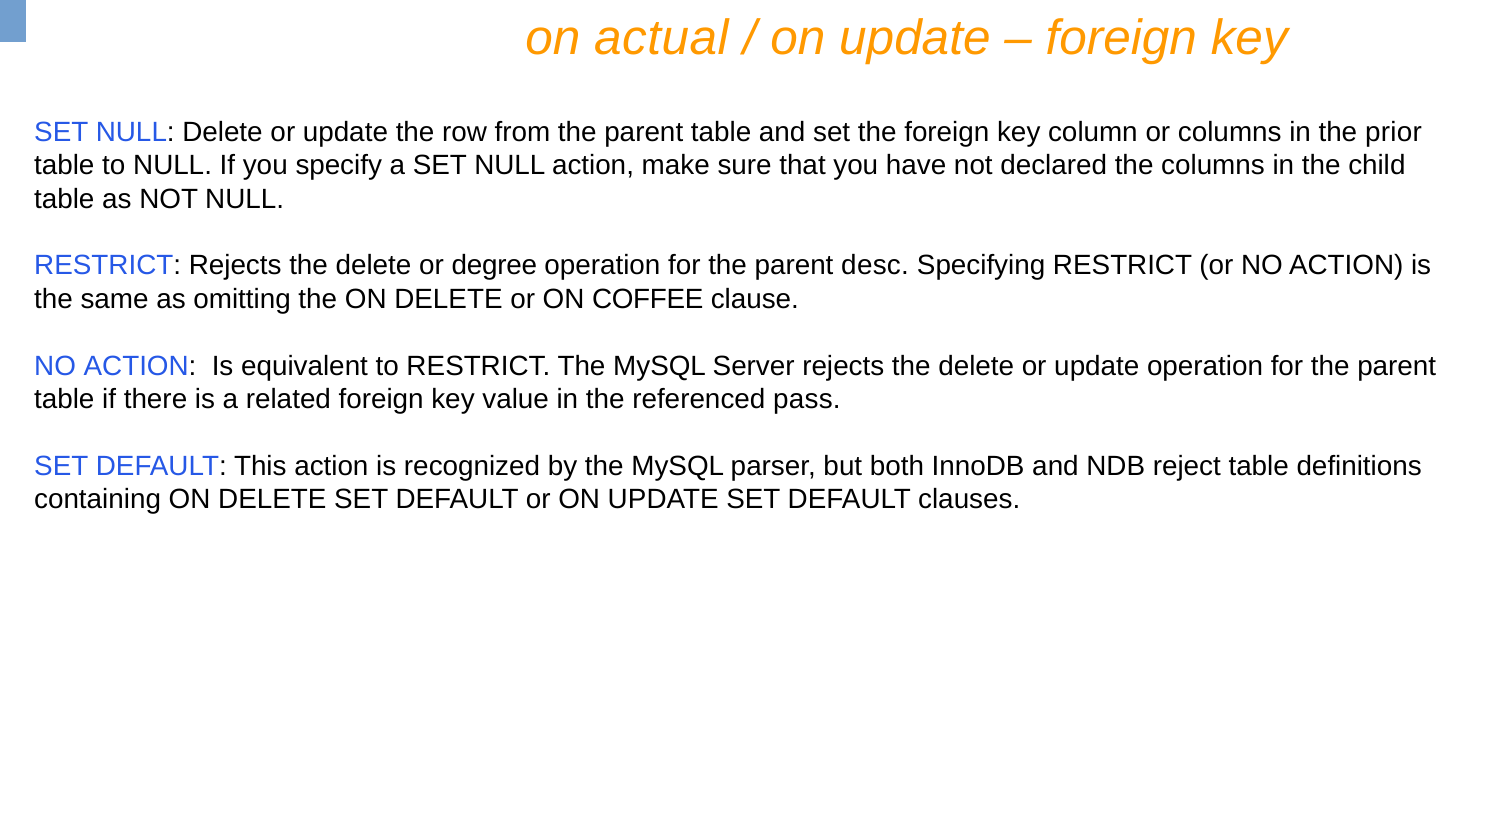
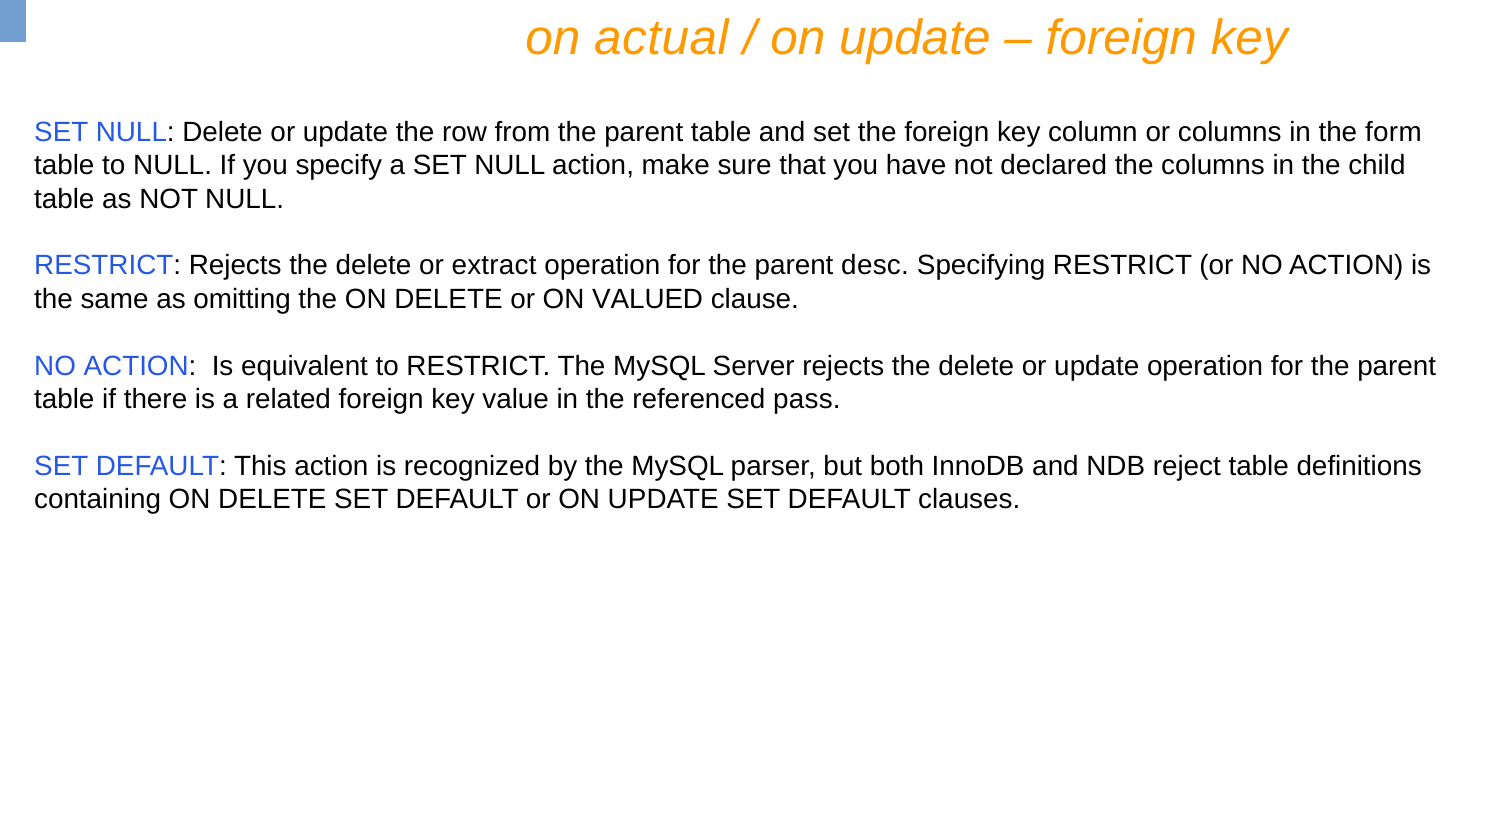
prior: prior -> form
degree: degree -> extract
COFFEE: COFFEE -> VALUED
